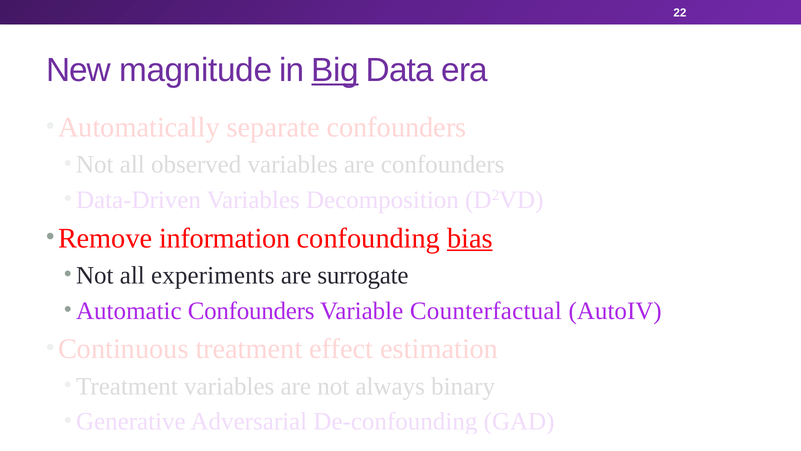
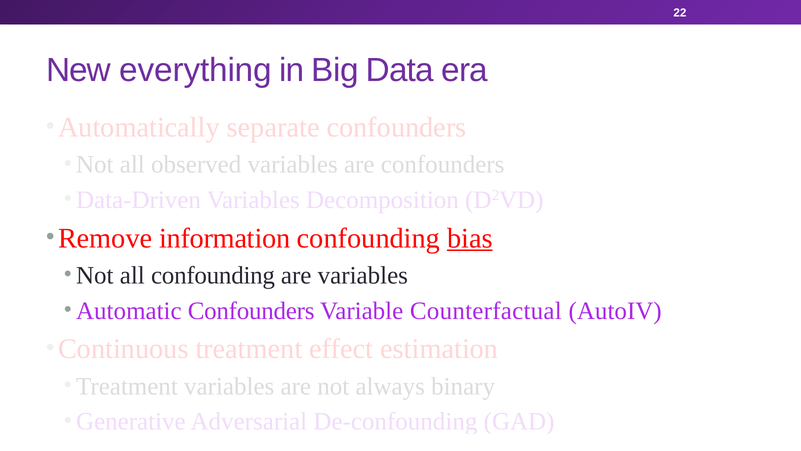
magnitude: magnitude -> everything
Big underline: present -> none
all experiments: experiments -> confounding
are surrogate: surrogate -> variables
